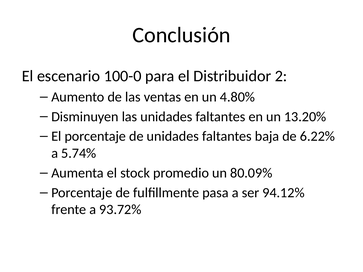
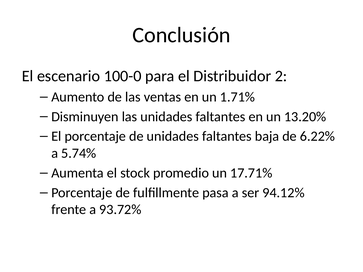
4.80%: 4.80% -> 1.71%
80.09%: 80.09% -> 17.71%
